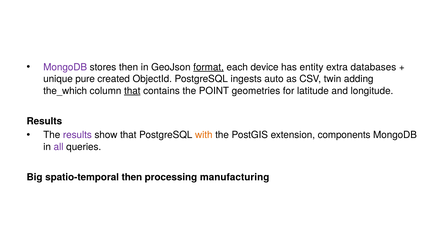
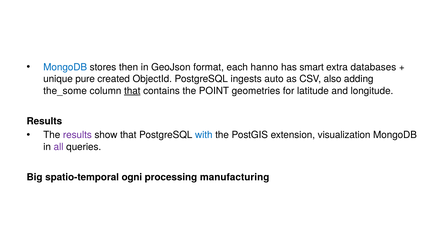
MongoDB at (65, 67) colour: purple -> blue
format underline: present -> none
device: device -> hanno
entity: entity -> smart
twin: twin -> also
the_which: the_which -> the_some
with colour: orange -> blue
components: components -> visualization
spatio-temporal then: then -> ogni
